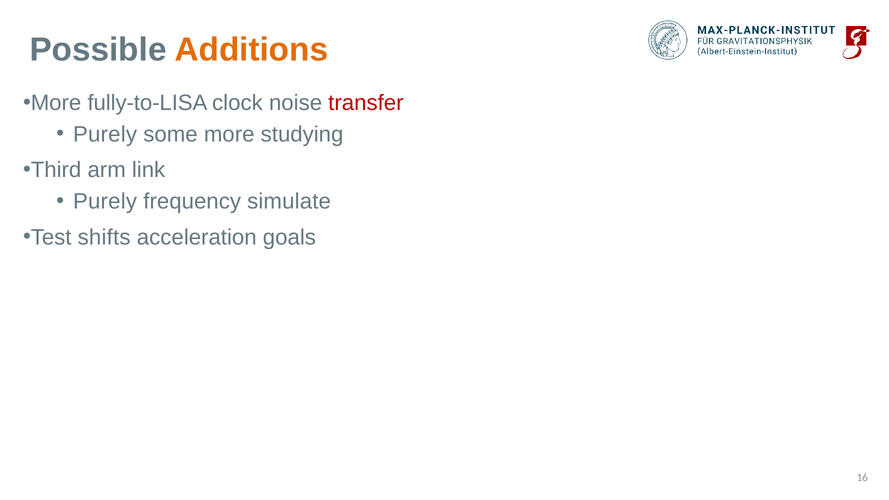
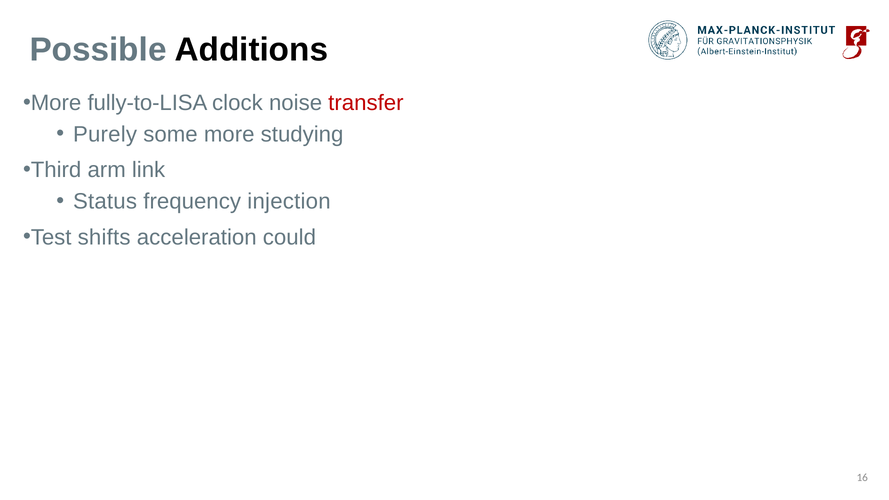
Additions colour: orange -> black
Purely at (105, 201): Purely -> Status
simulate: simulate -> injection
goals: goals -> could
